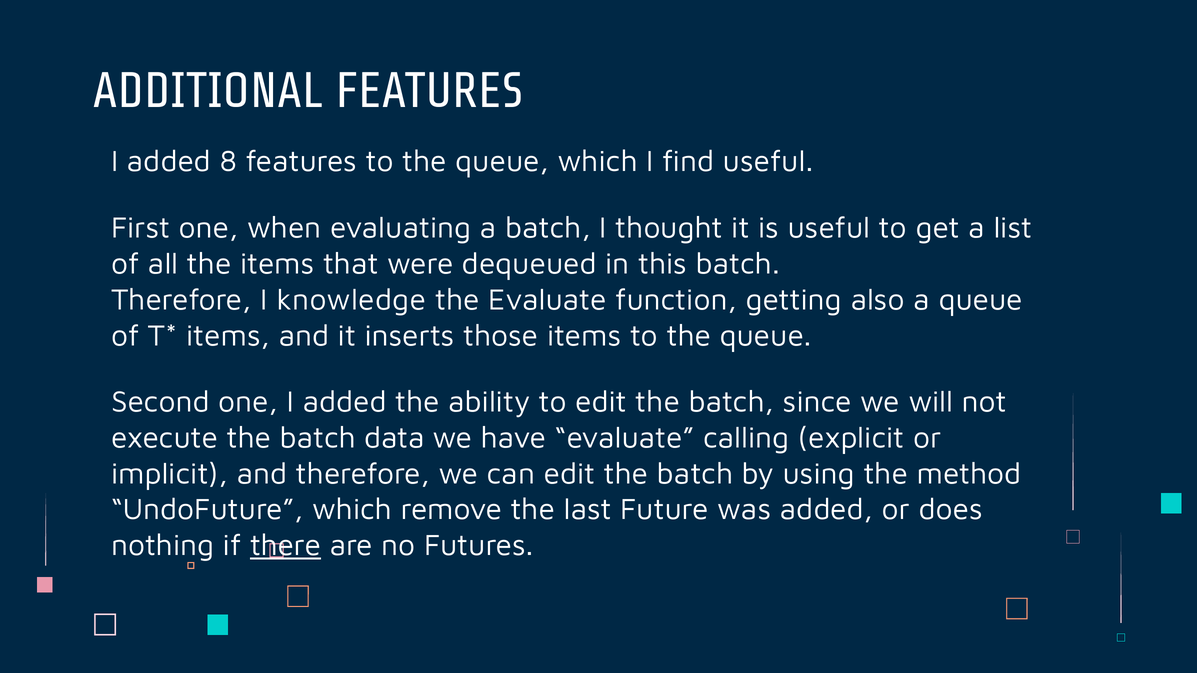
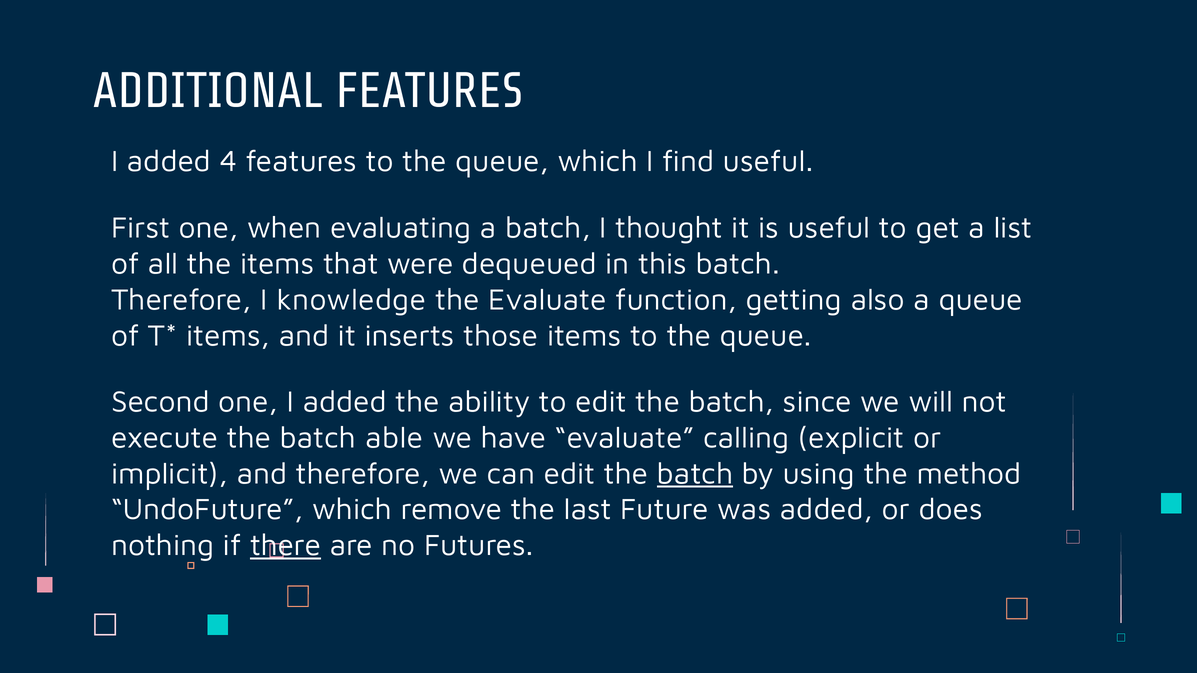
8: 8 -> 4
data: data -> able
batch at (695, 474) underline: none -> present
